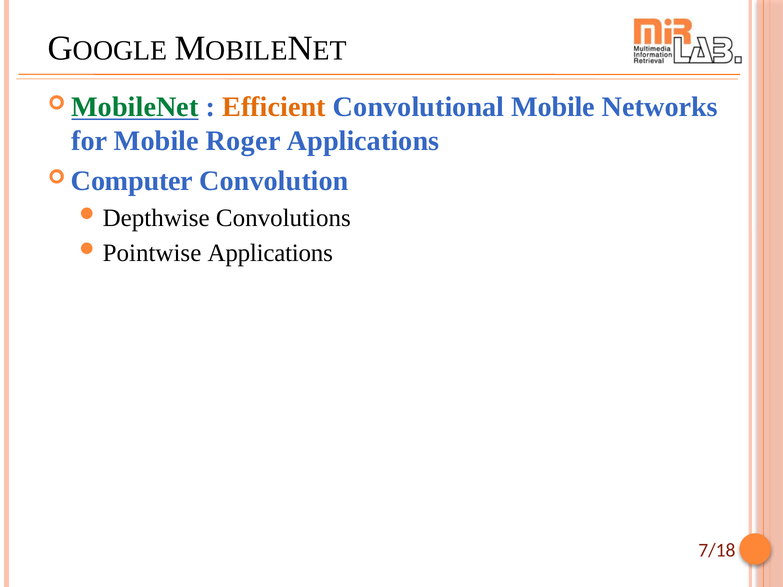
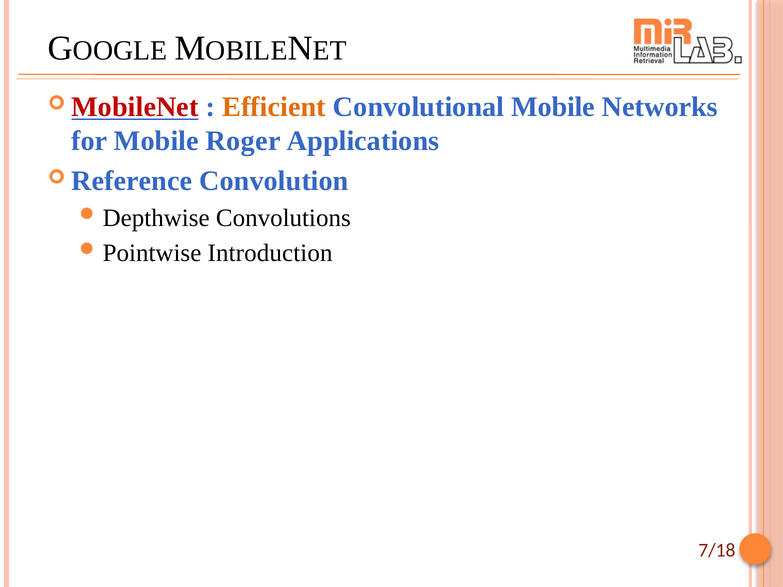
MobileNet colour: green -> red
Computer: Computer -> Reference
Applications at (270, 253): Applications -> Introduction
